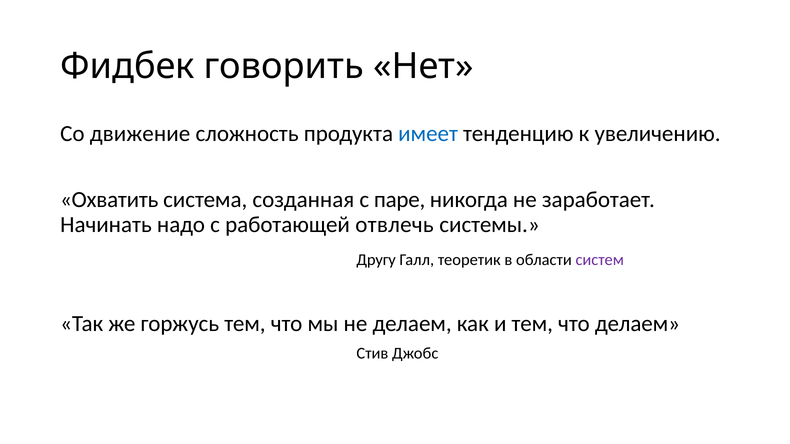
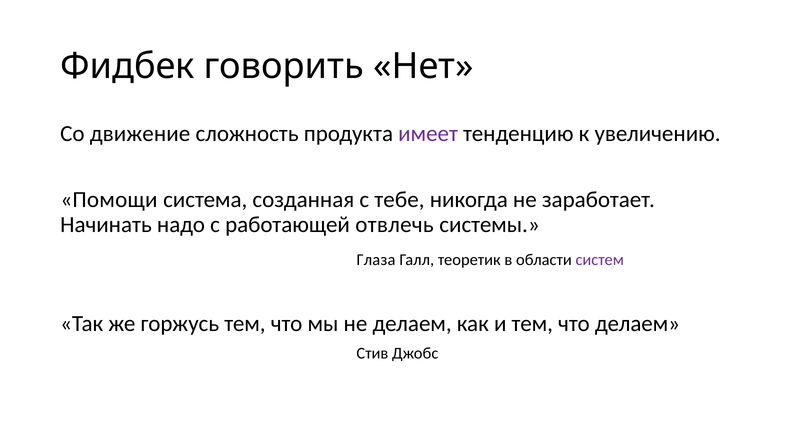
имеет colour: blue -> purple
Охватить: Охватить -> Помощи
паре: паре -> тебе
Другу: Другу -> Глаза
